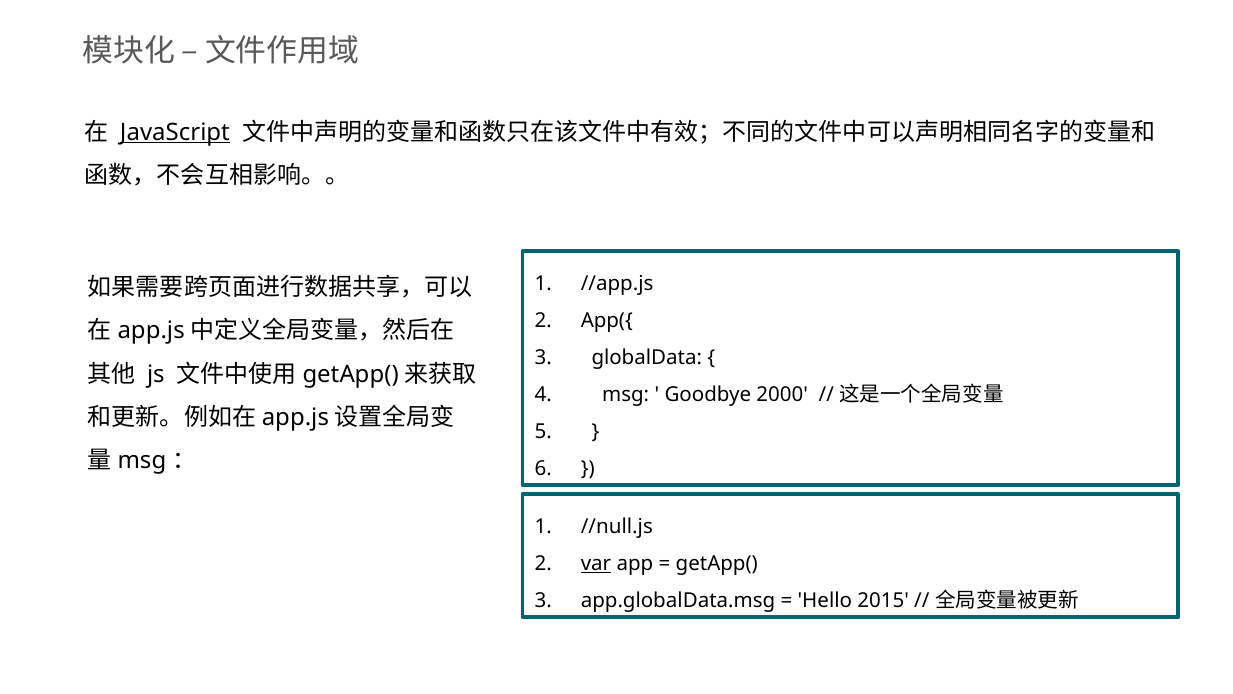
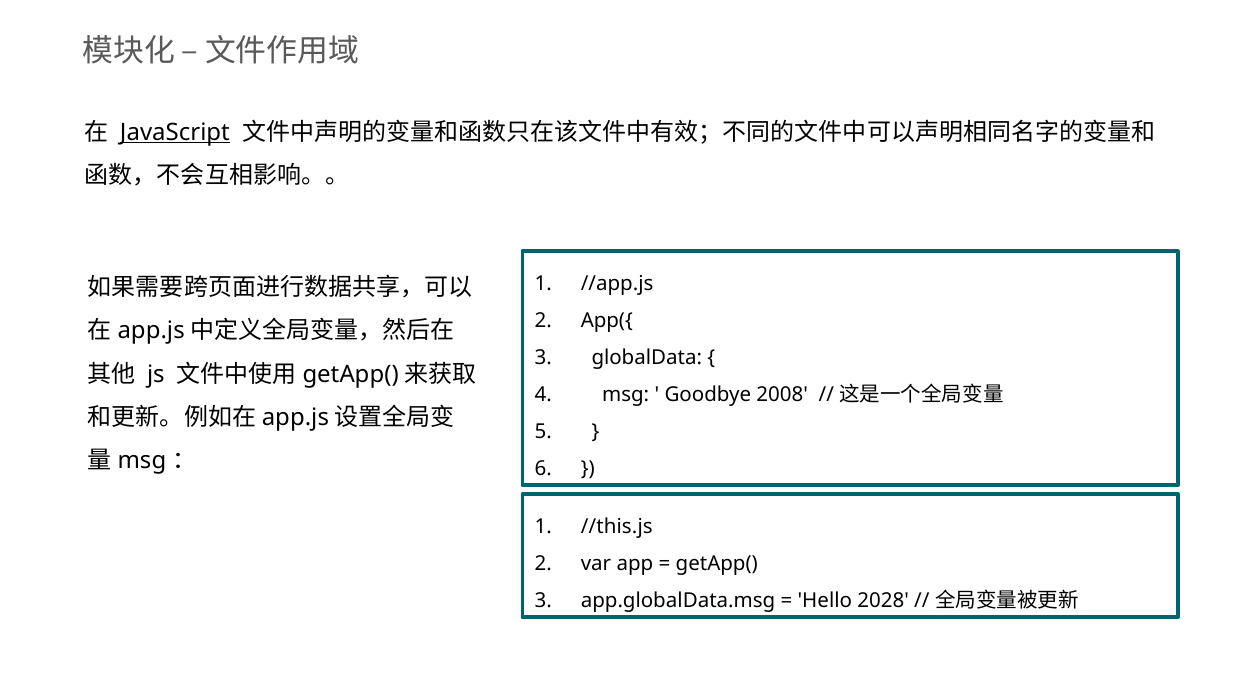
2000: 2000 -> 2008
//null.js: //null.js -> //this.js
var underline: present -> none
2015: 2015 -> 2028
